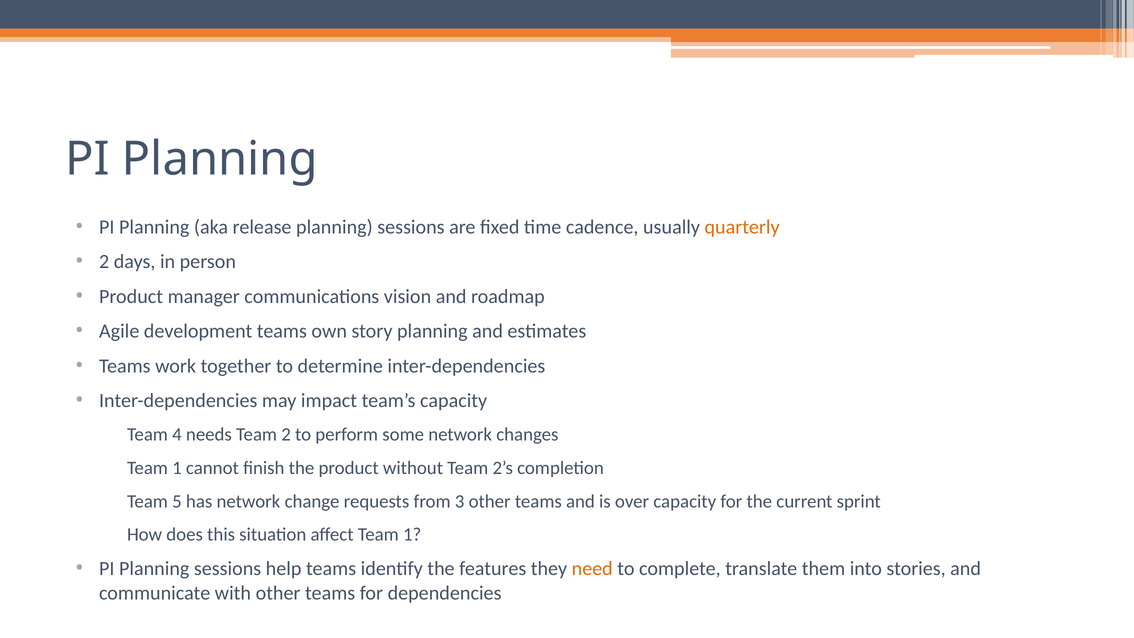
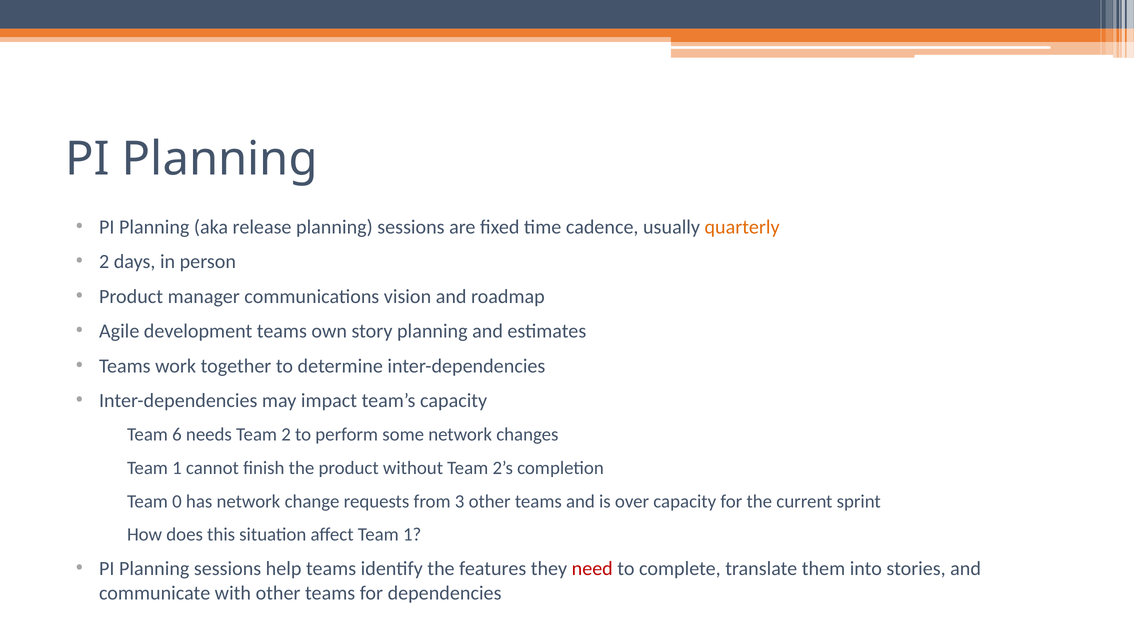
4: 4 -> 6
5: 5 -> 0
need colour: orange -> red
